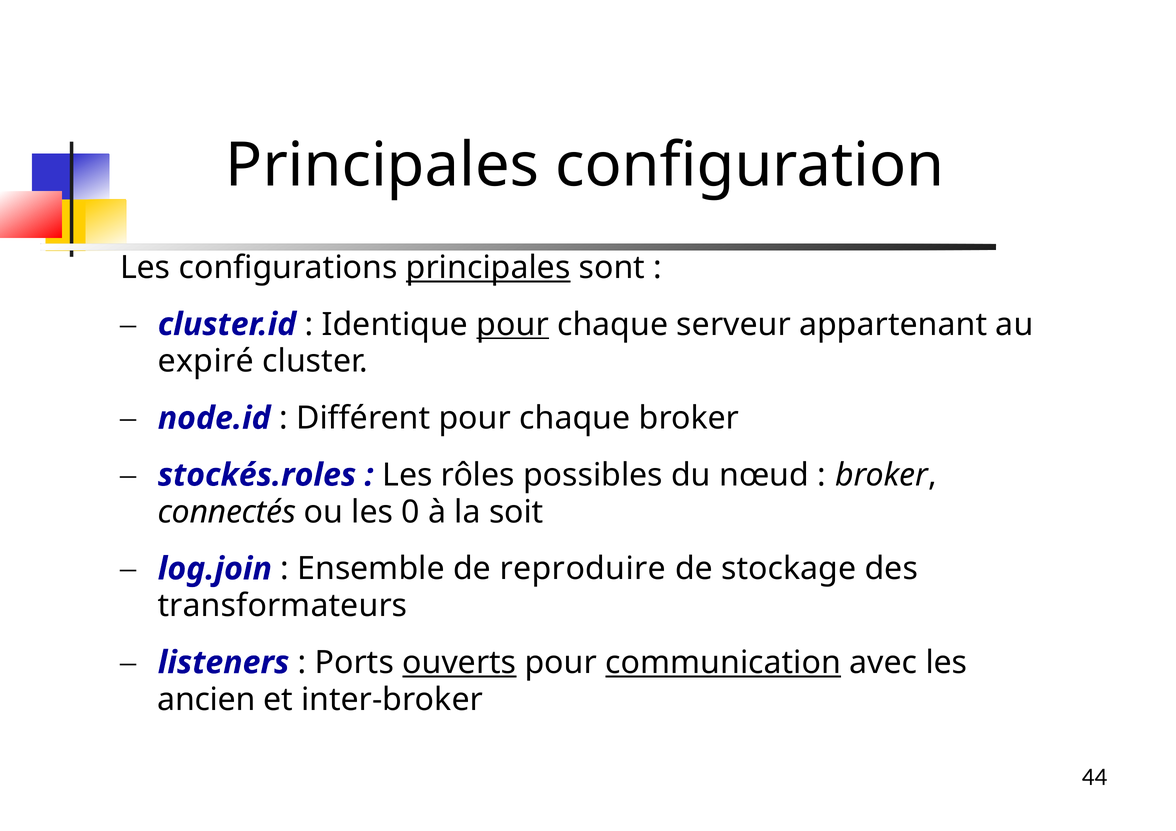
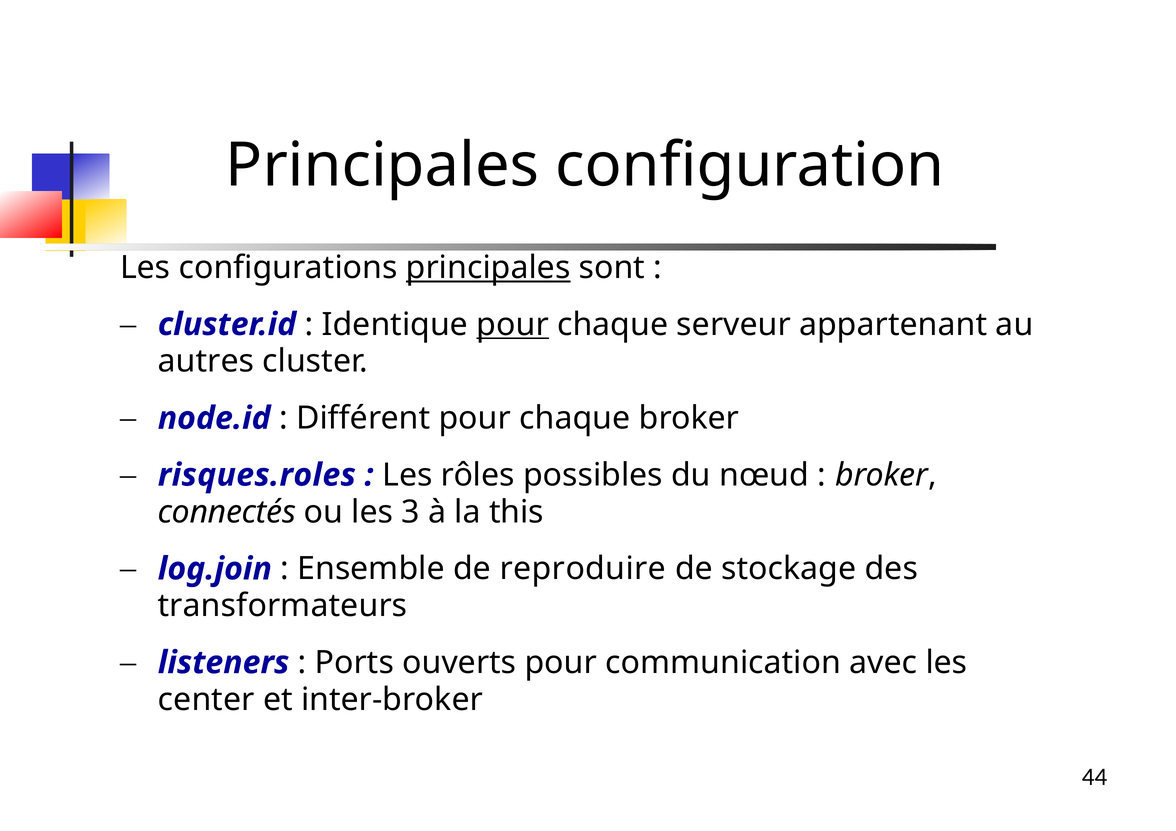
expiré: expiré -> autres
stockés.roles: stockés.roles -> risques.roles
0: 0 -> 3
soit: soit -> this
ouverts underline: present -> none
communication underline: present -> none
ancien: ancien -> center
